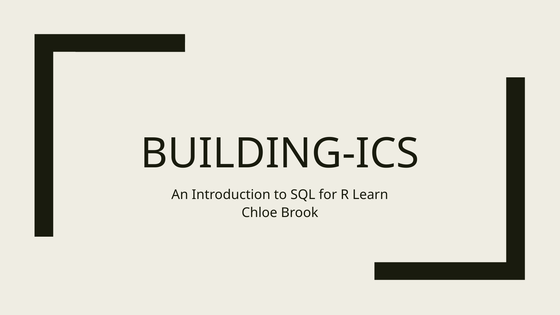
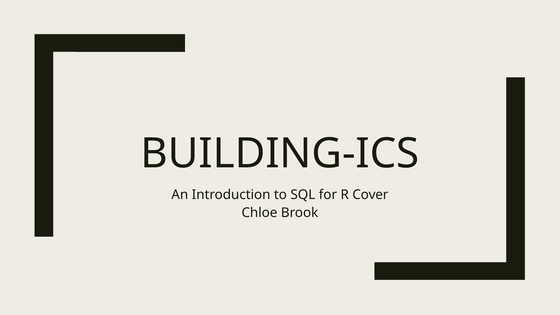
Learn: Learn -> Cover
